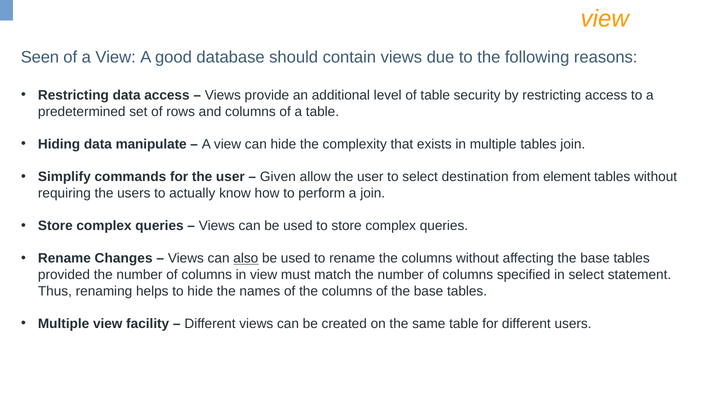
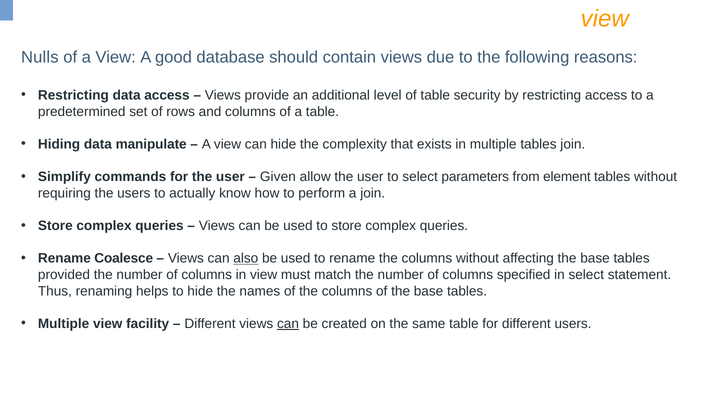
Seen: Seen -> Nulls
destination: destination -> parameters
Changes: Changes -> Coalesce
can at (288, 324) underline: none -> present
